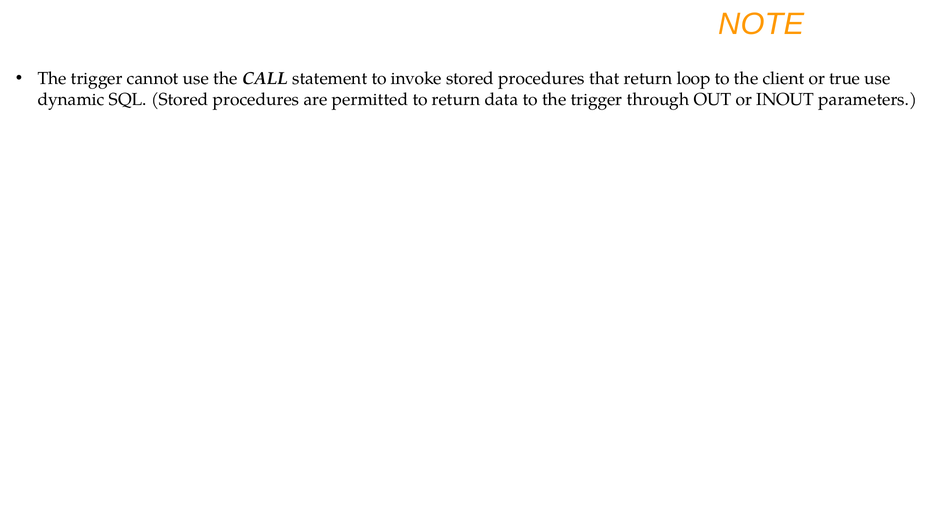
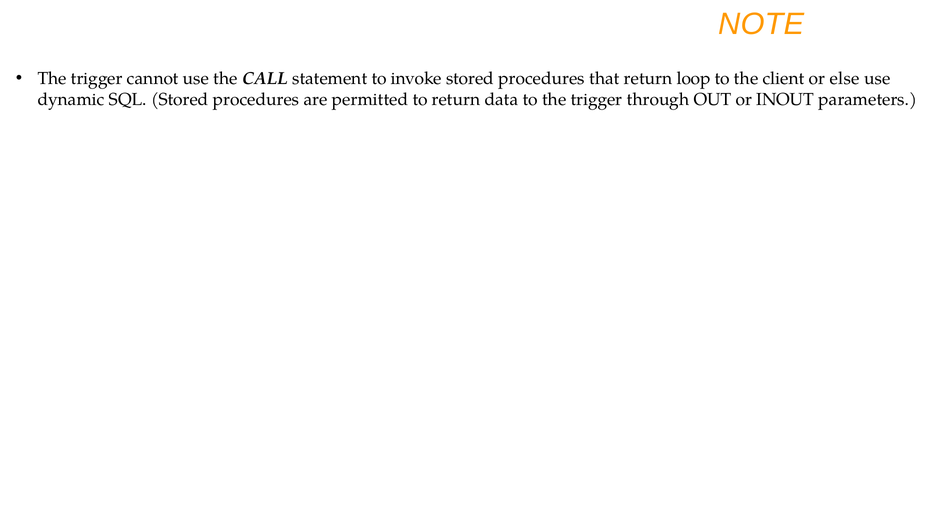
true: true -> else
